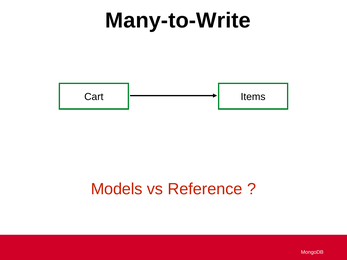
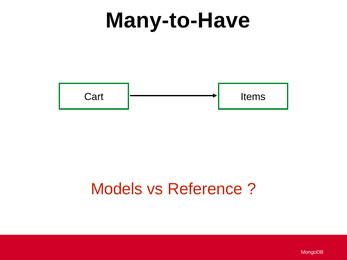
Many-to-Write: Many-to-Write -> Many-to-Have
